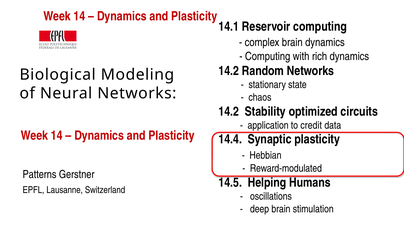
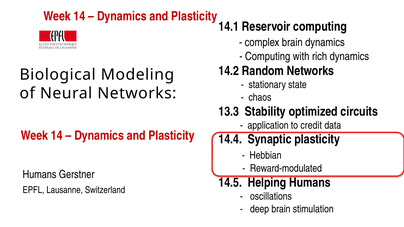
14.2 at (229, 112): 14.2 -> 13.3
Patterns at (40, 175): Patterns -> Humans
